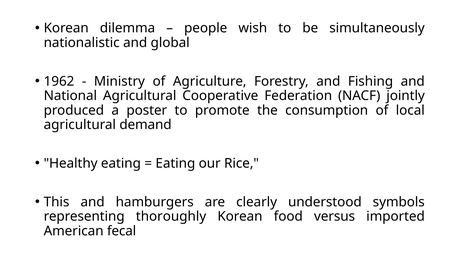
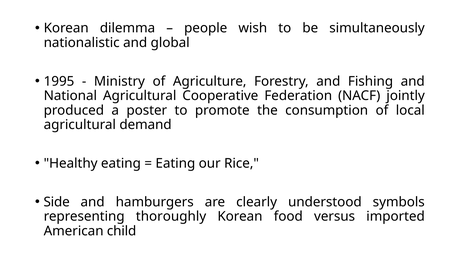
1962: 1962 -> 1995
This: This -> Side
fecal: fecal -> child
